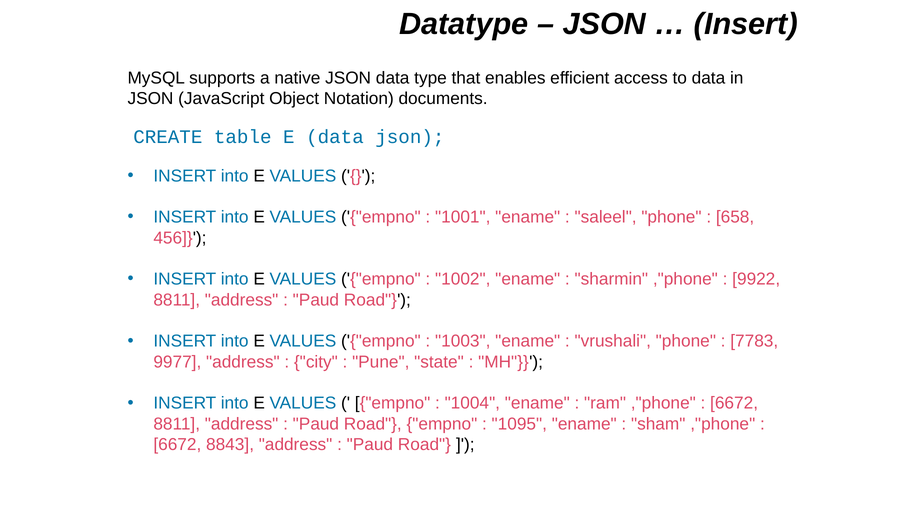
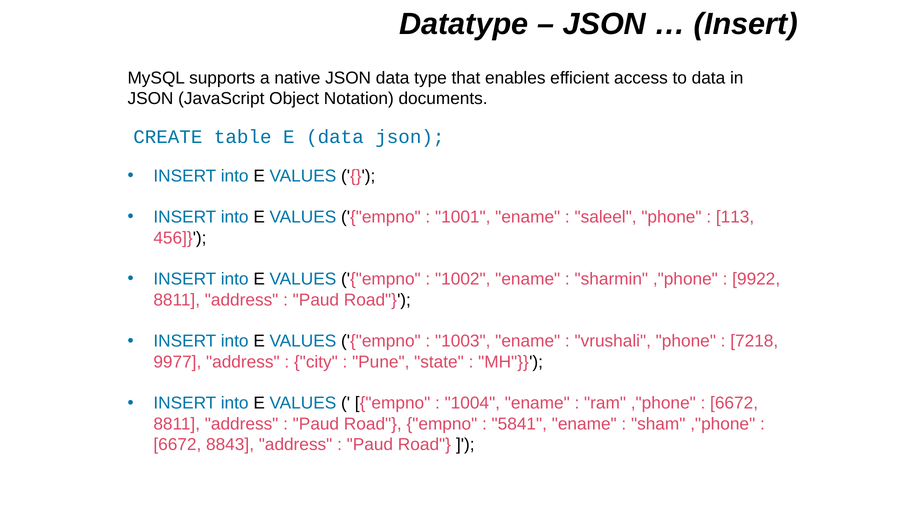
658: 658 -> 113
7783: 7783 -> 7218
1095: 1095 -> 5841
